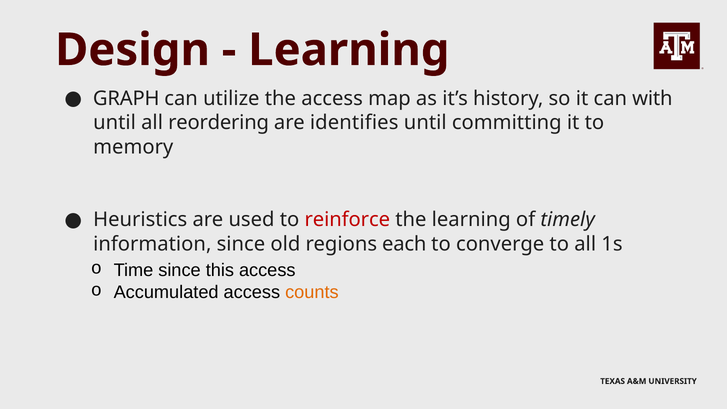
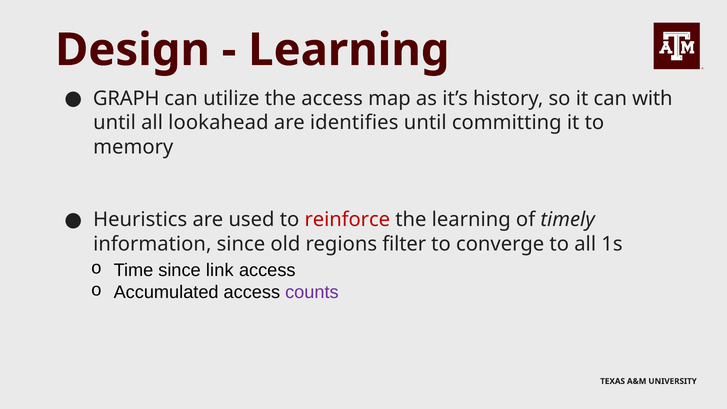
reordering: reordering -> lookahead
each: each -> filter
this: this -> link
counts colour: orange -> purple
